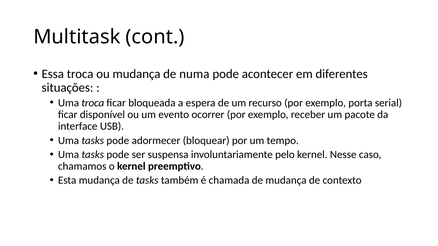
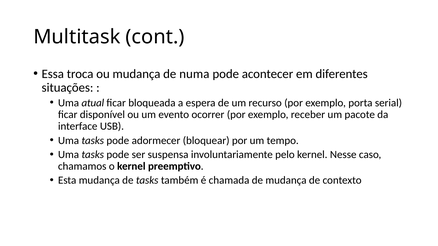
Uma troca: troca -> atual
